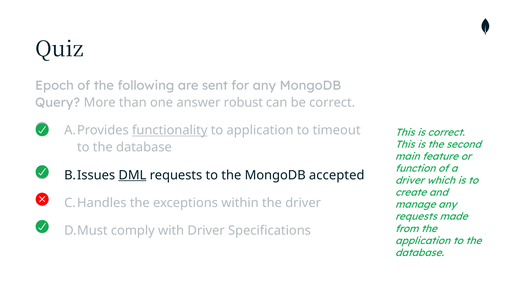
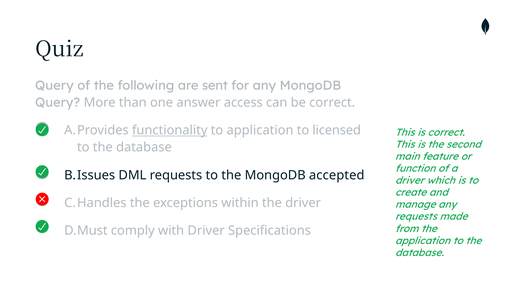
Epoch at (54, 86): Epoch -> Query
robust: robust -> access
timeout: timeout -> licensed
DML underline: present -> none
